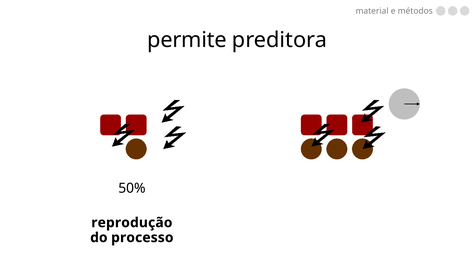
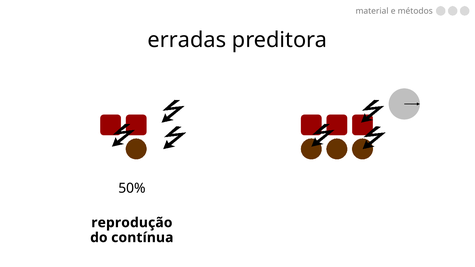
permite: permite -> erradas
processo: processo -> contínua
